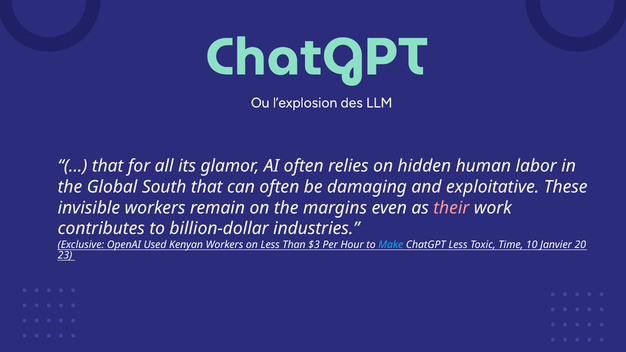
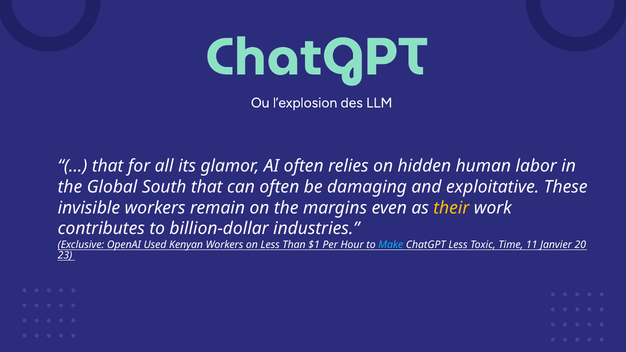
their colour: pink -> yellow
$3: $3 -> $1
10: 10 -> 11
